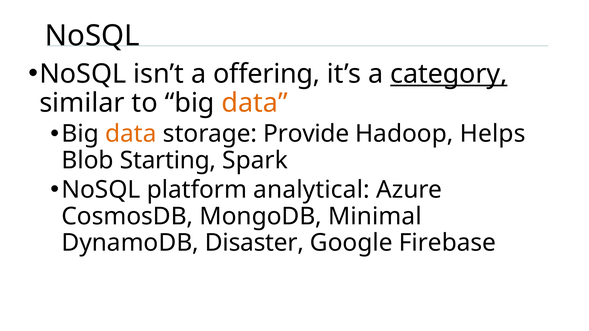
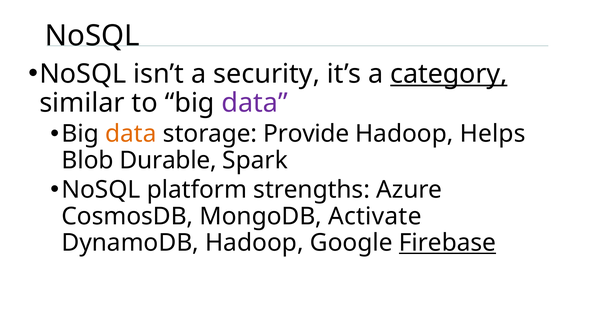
offering: offering -> security
data at (255, 103) colour: orange -> purple
Starting: Starting -> Durable
analytical: analytical -> strengths
Minimal: Minimal -> Activate
DynamoDB Disaster: Disaster -> Hadoop
Firebase underline: none -> present
